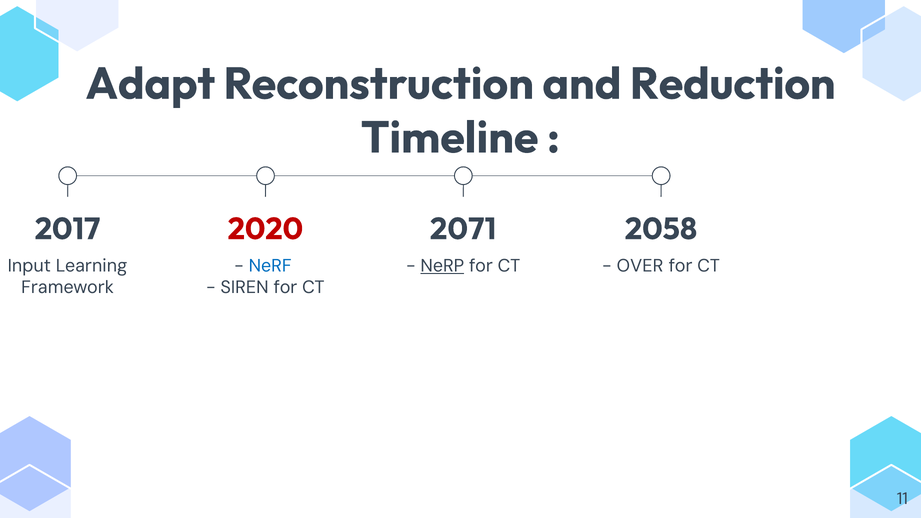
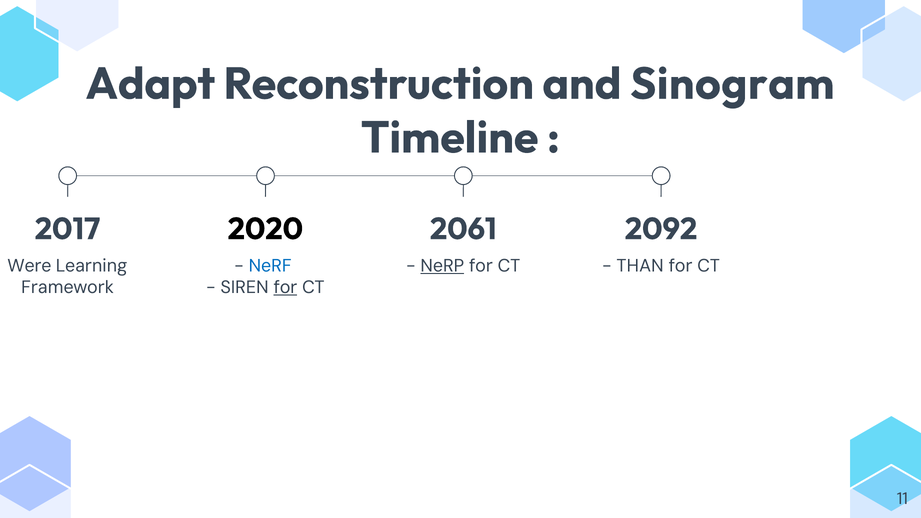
Reduction: Reduction -> Sinogram
2020 colour: red -> black
2071: 2071 -> 2061
2058: 2058 -> 2092
Input: Input -> Were
OVER: OVER -> THAN
for at (285, 288) underline: none -> present
